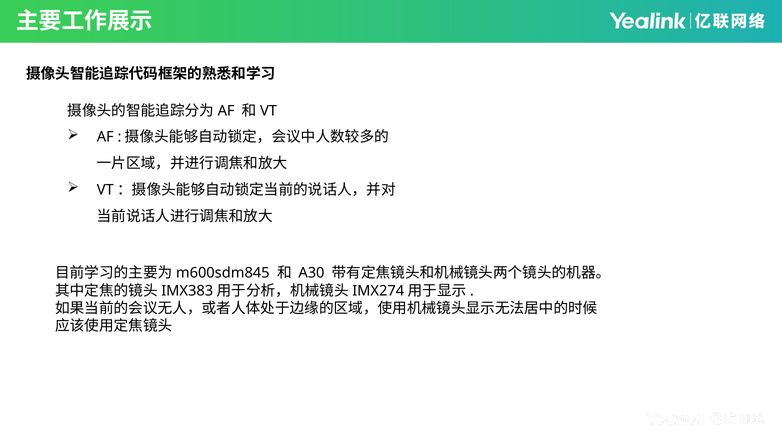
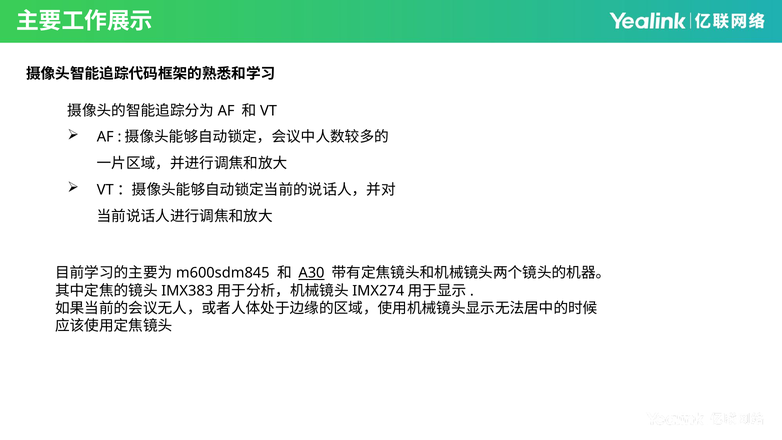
A30 underline: none -> present
